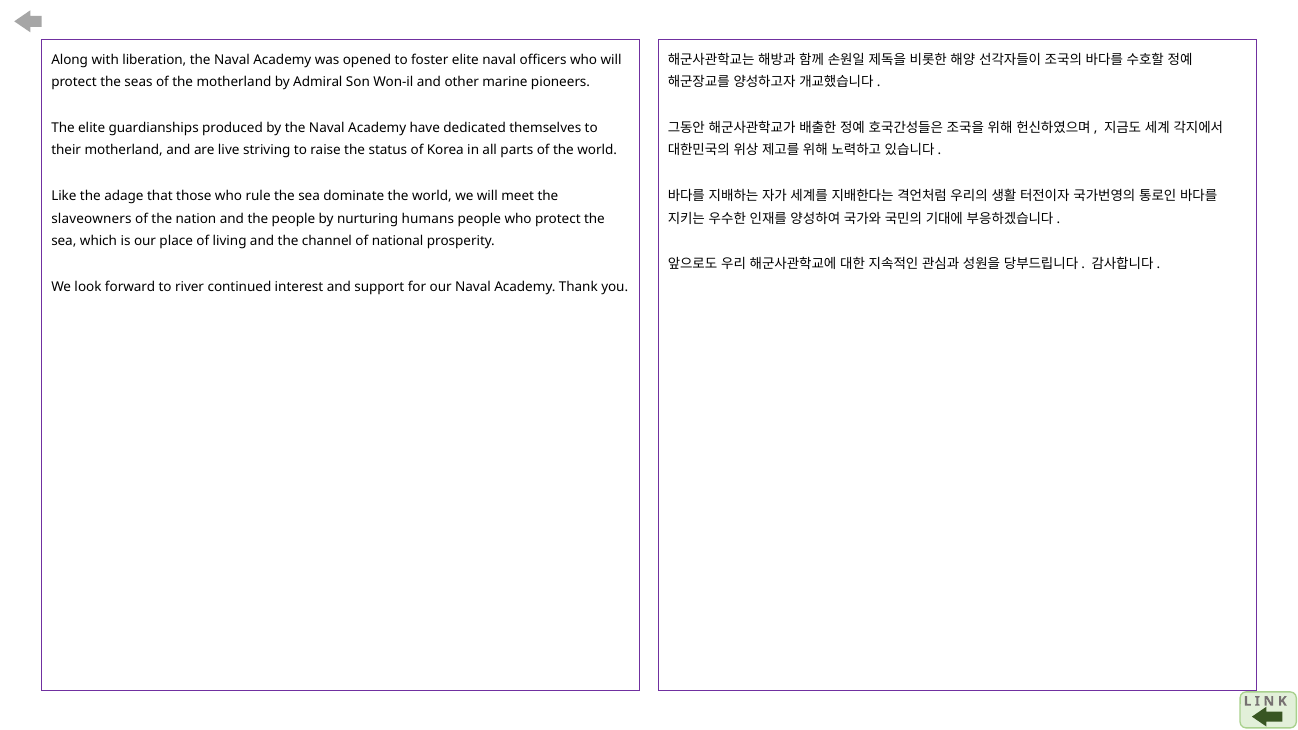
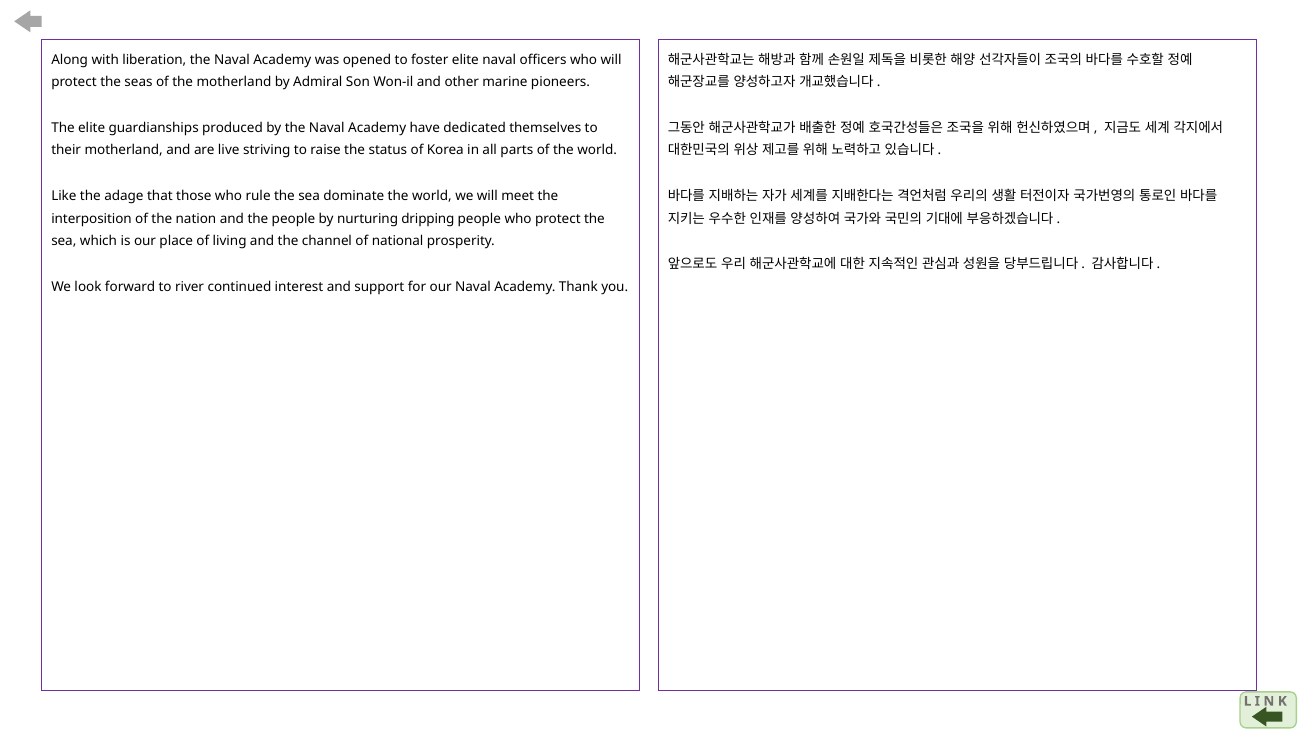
slaveowners: slaveowners -> interposition
humans: humans -> dripping
